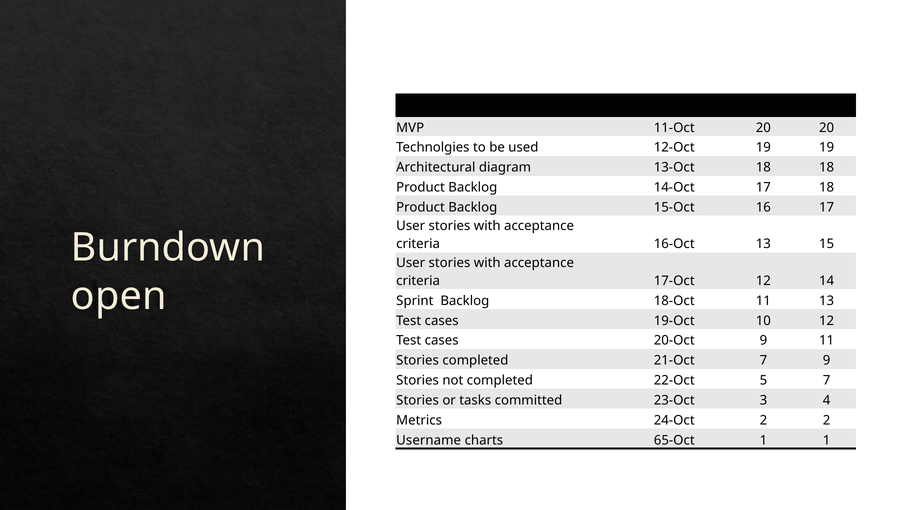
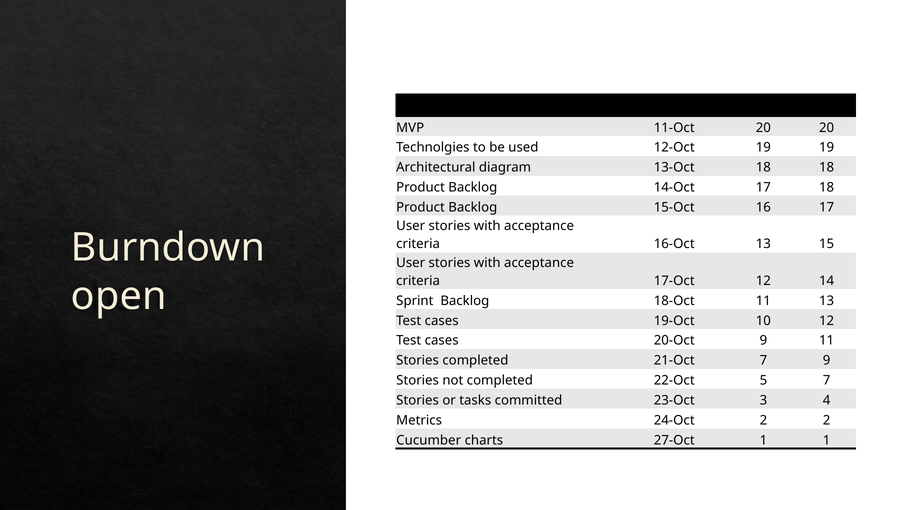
Username: Username -> Cucumber
65-Oct: 65-Oct -> 27-Oct
